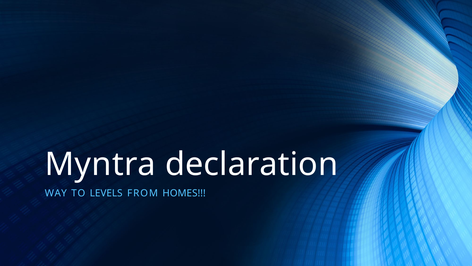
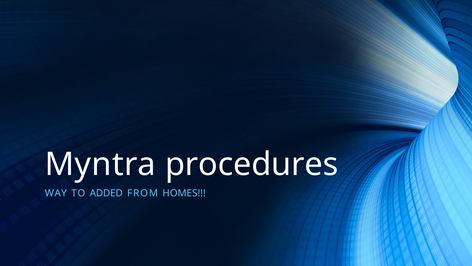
declaration: declaration -> procedures
LEVELS: LEVELS -> ADDED
